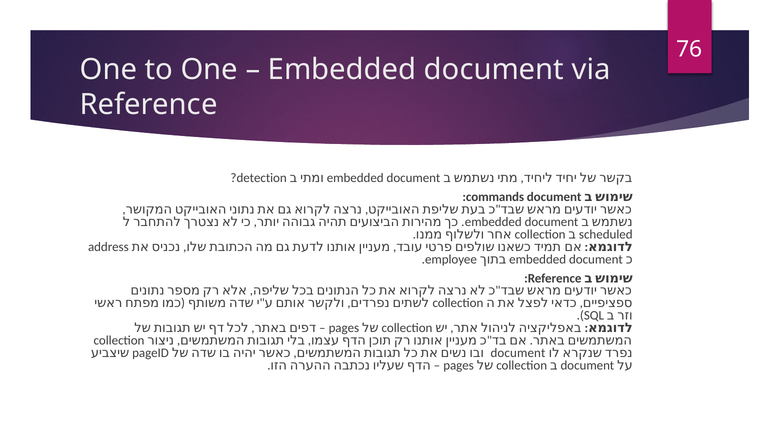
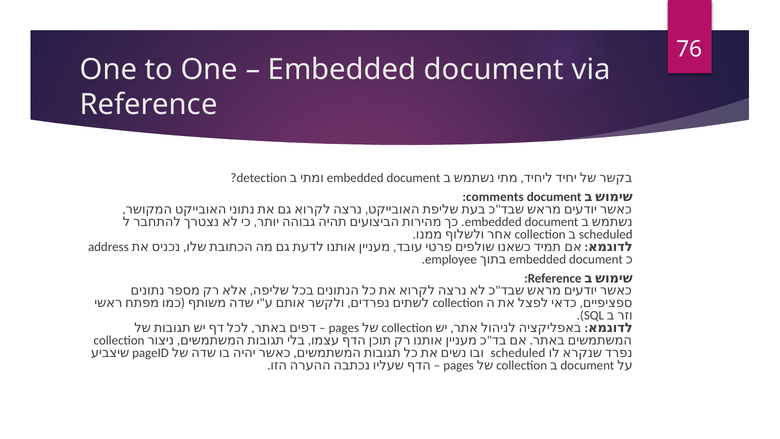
commands: commands -> comments
document at (518, 353): document -> scheduled
